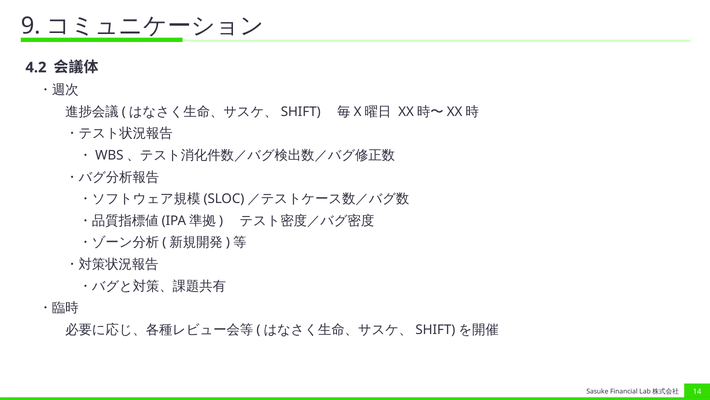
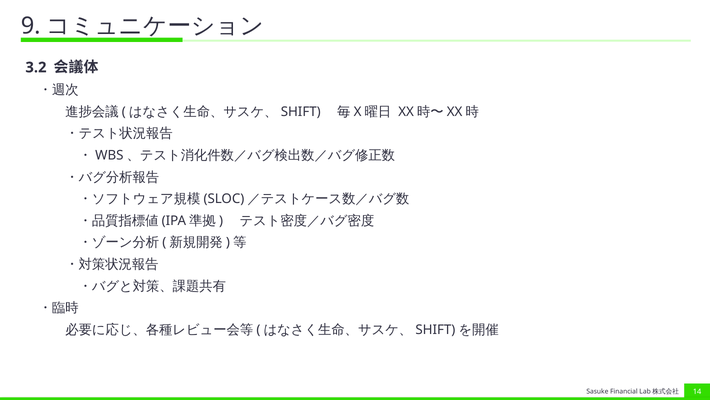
4.2: 4.2 -> 3.2
